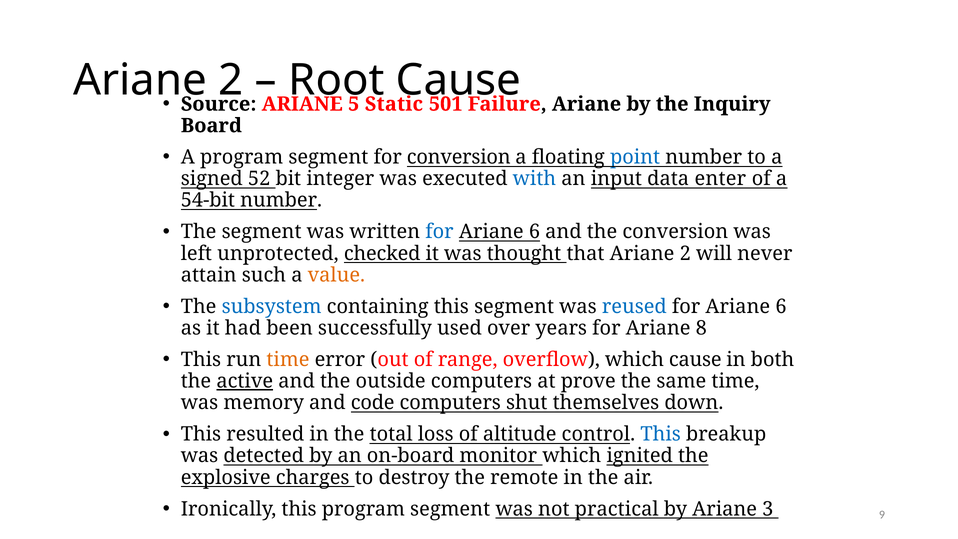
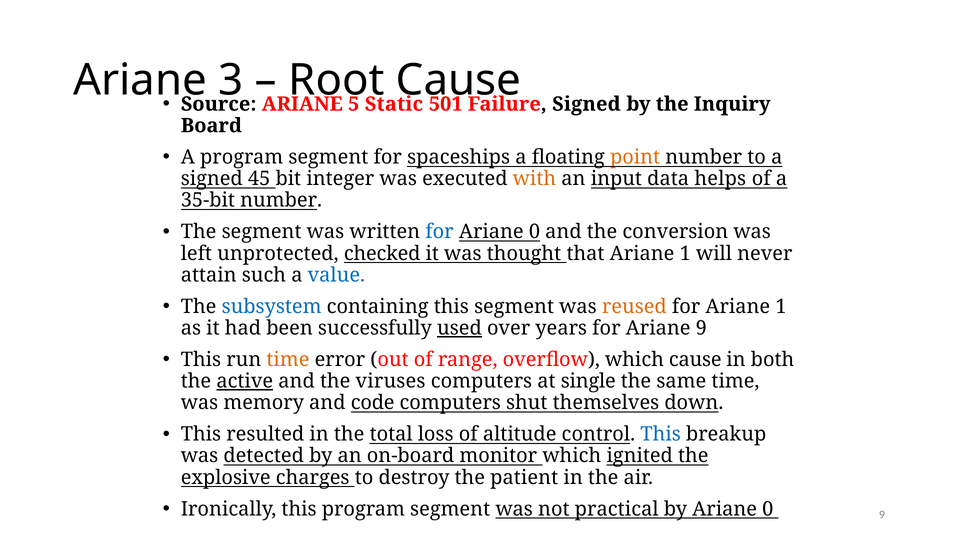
2 at (231, 80): 2 -> 3
Ariane at (586, 104): Ariane -> Signed
for conversion: conversion -> spaceships
point colour: blue -> orange
52: 52 -> 45
with colour: blue -> orange
enter: enter -> helps
54-bit: 54-bit -> 35-bit
6 at (534, 232): 6 -> 0
that Ariane 2: 2 -> 1
value colour: orange -> blue
reused colour: blue -> orange
6 at (781, 306): 6 -> 1
used underline: none -> present
Ariane 8: 8 -> 9
outside: outside -> viruses
prove: prove -> single
remote: remote -> patient
by Ariane 3: 3 -> 0
